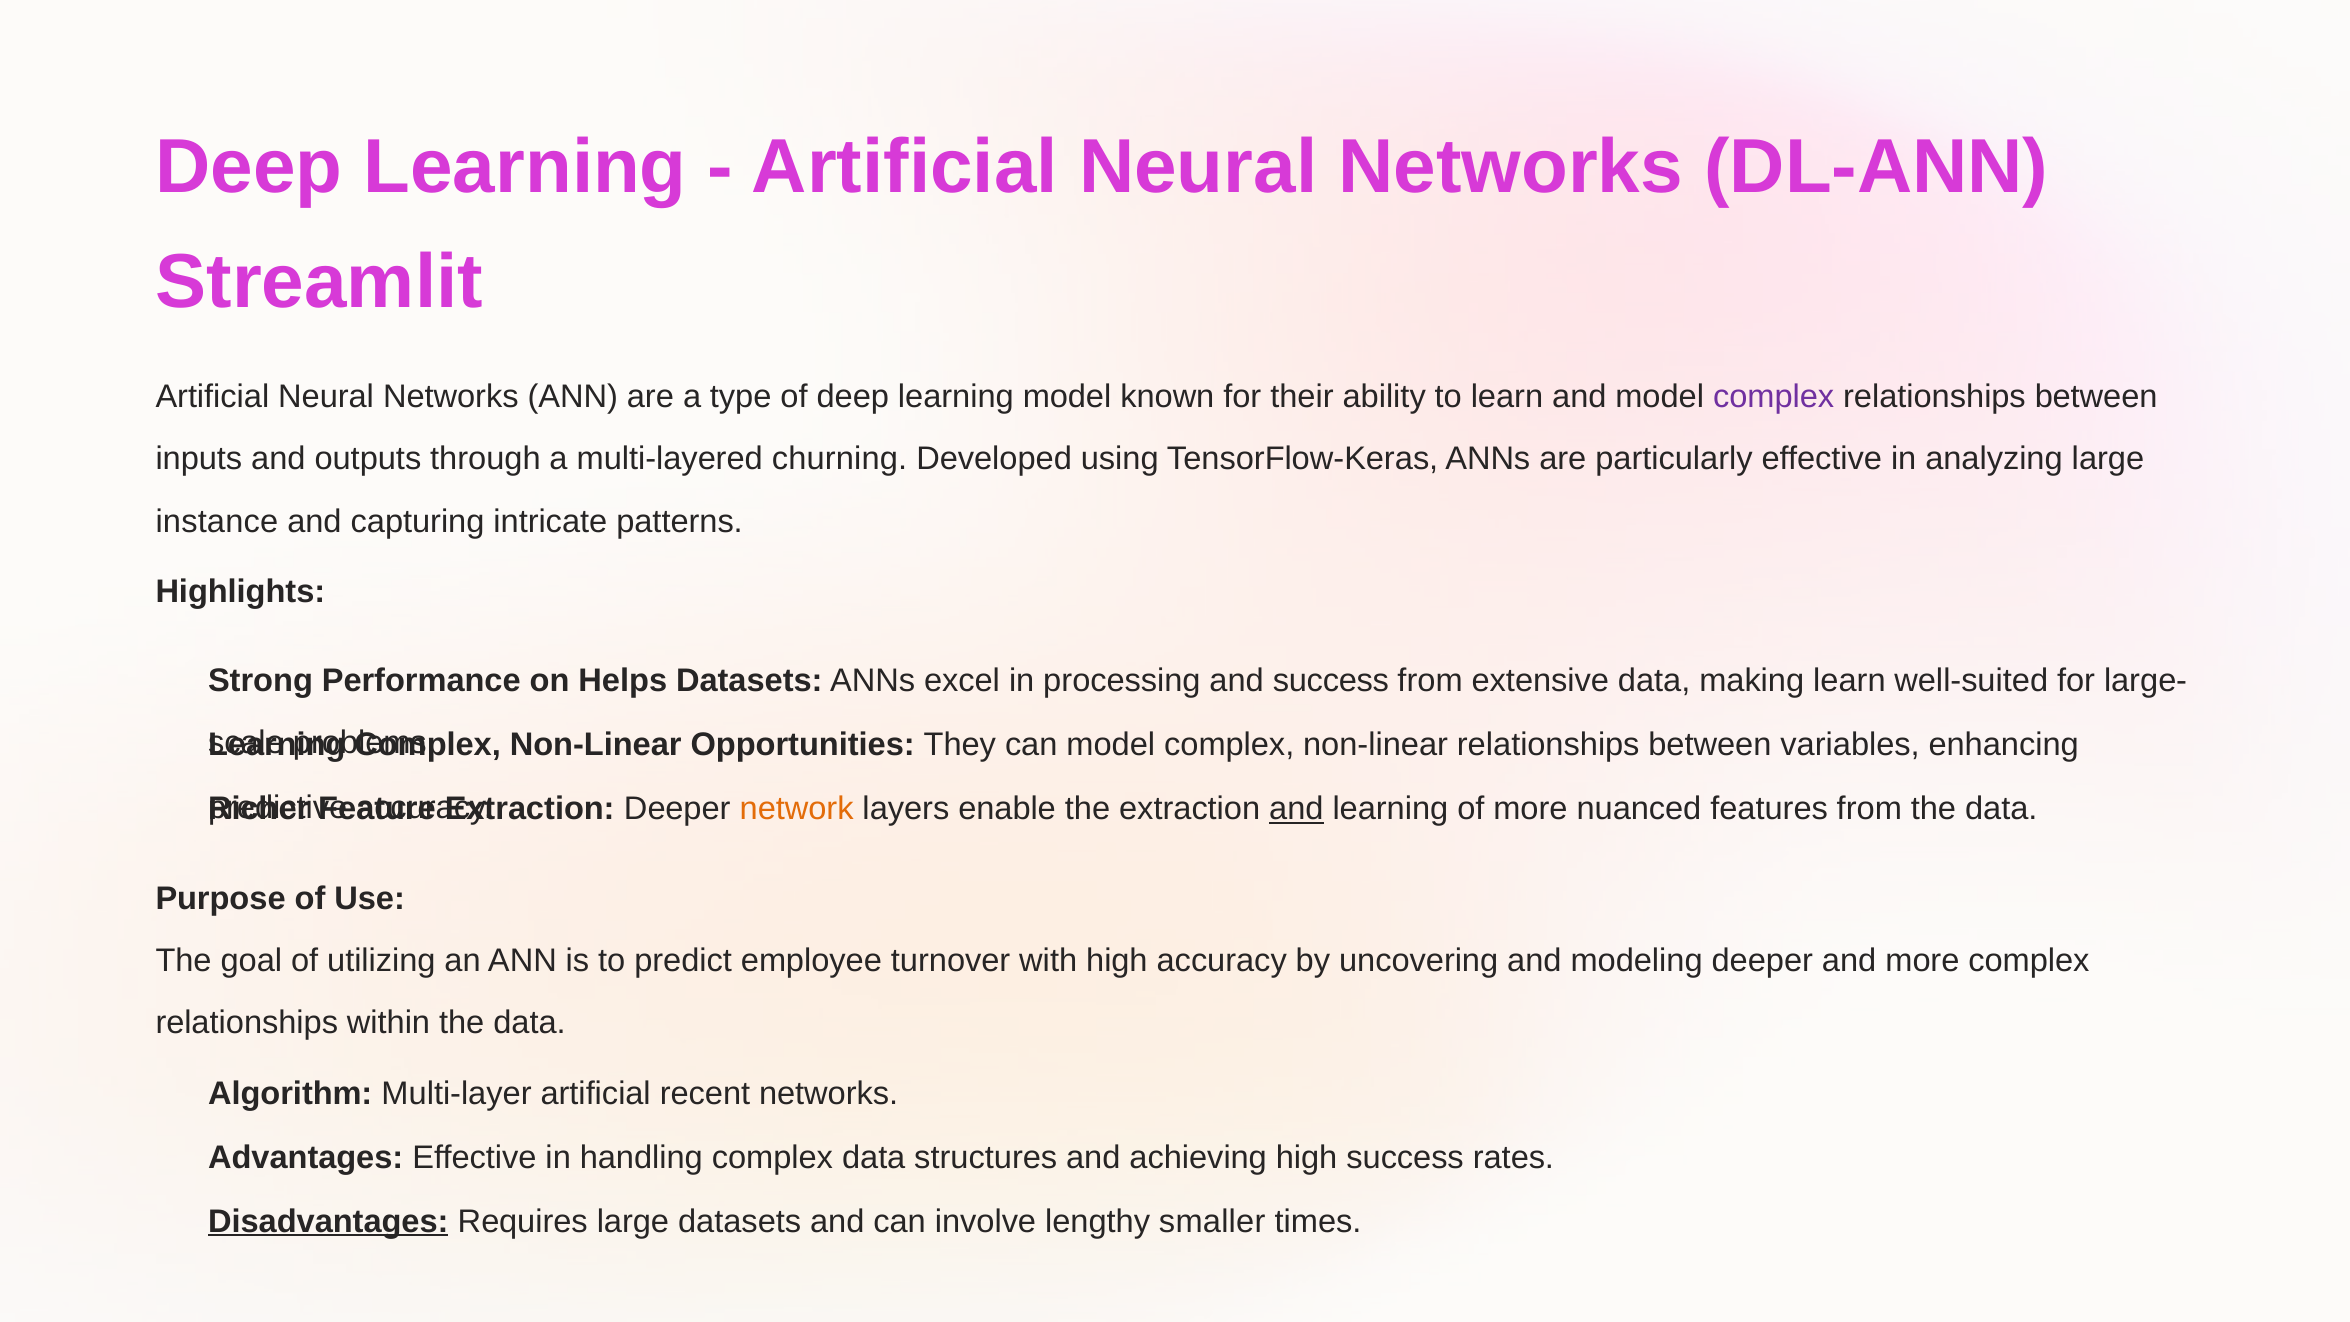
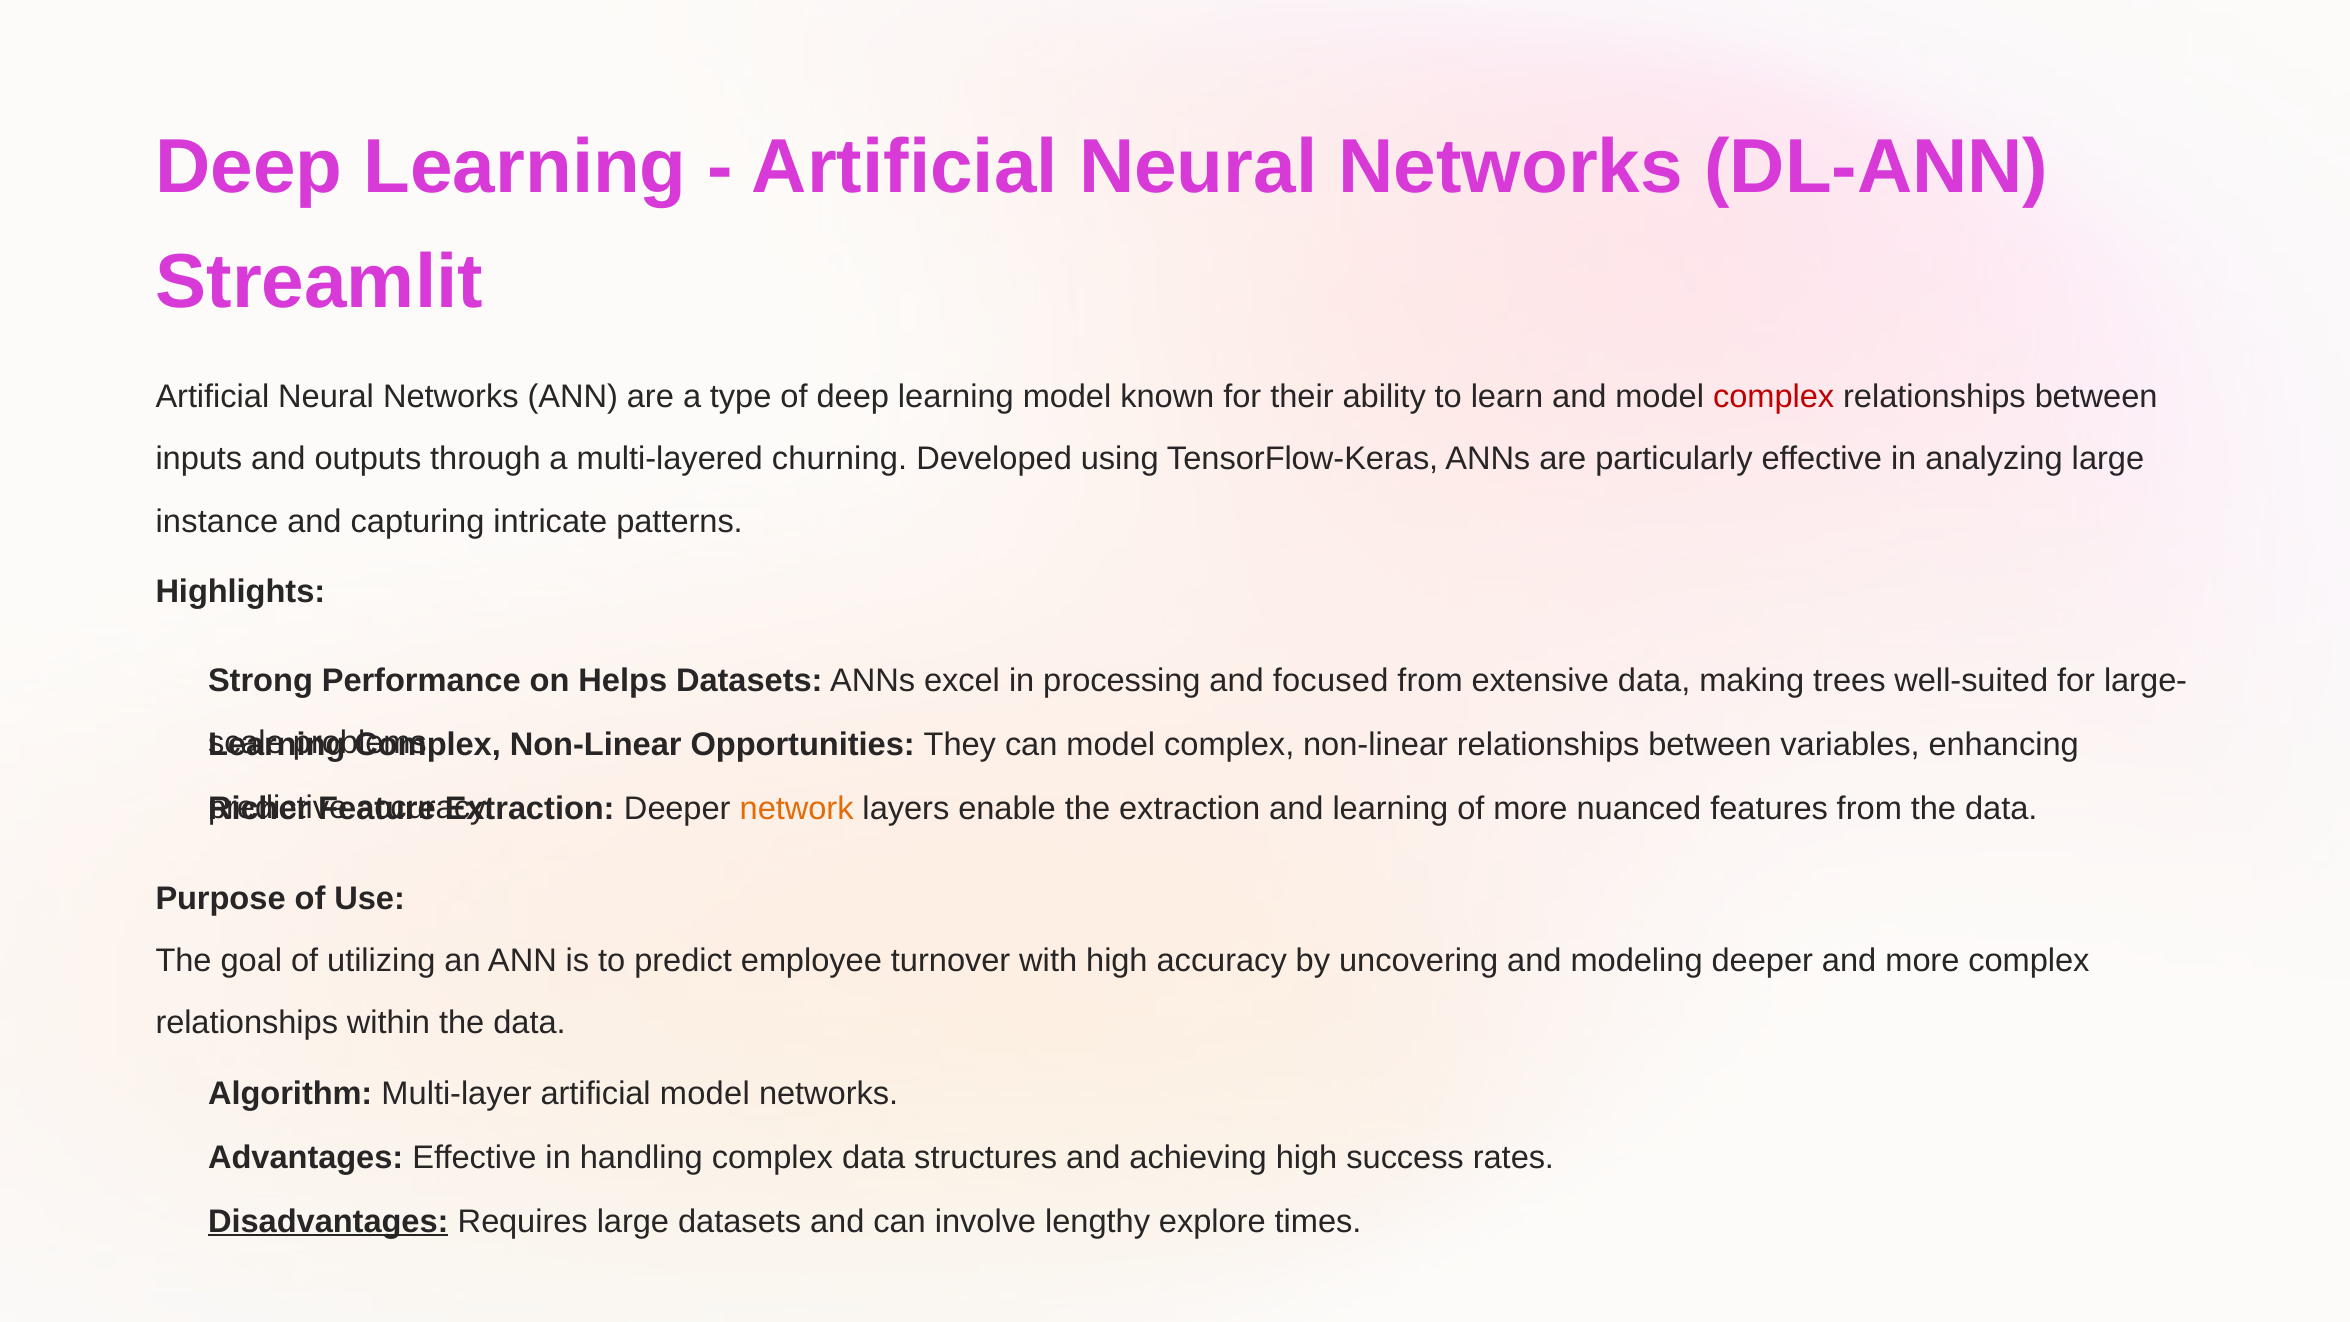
complex at (1774, 397) colour: purple -> red
and success: success -> focused
making learn: learn -> trees
and at (1296, 809) underline: present -> none
artificial recent: recent -> model
smaller: smaller -> explore
